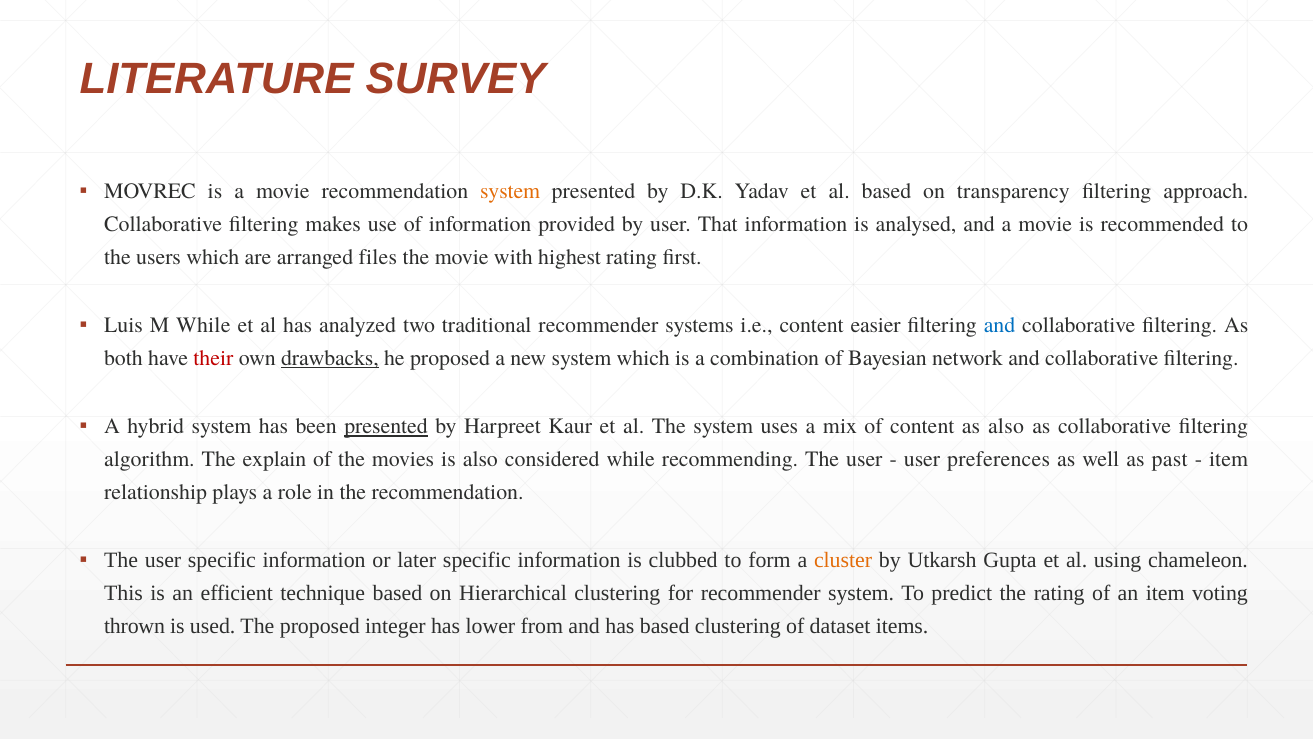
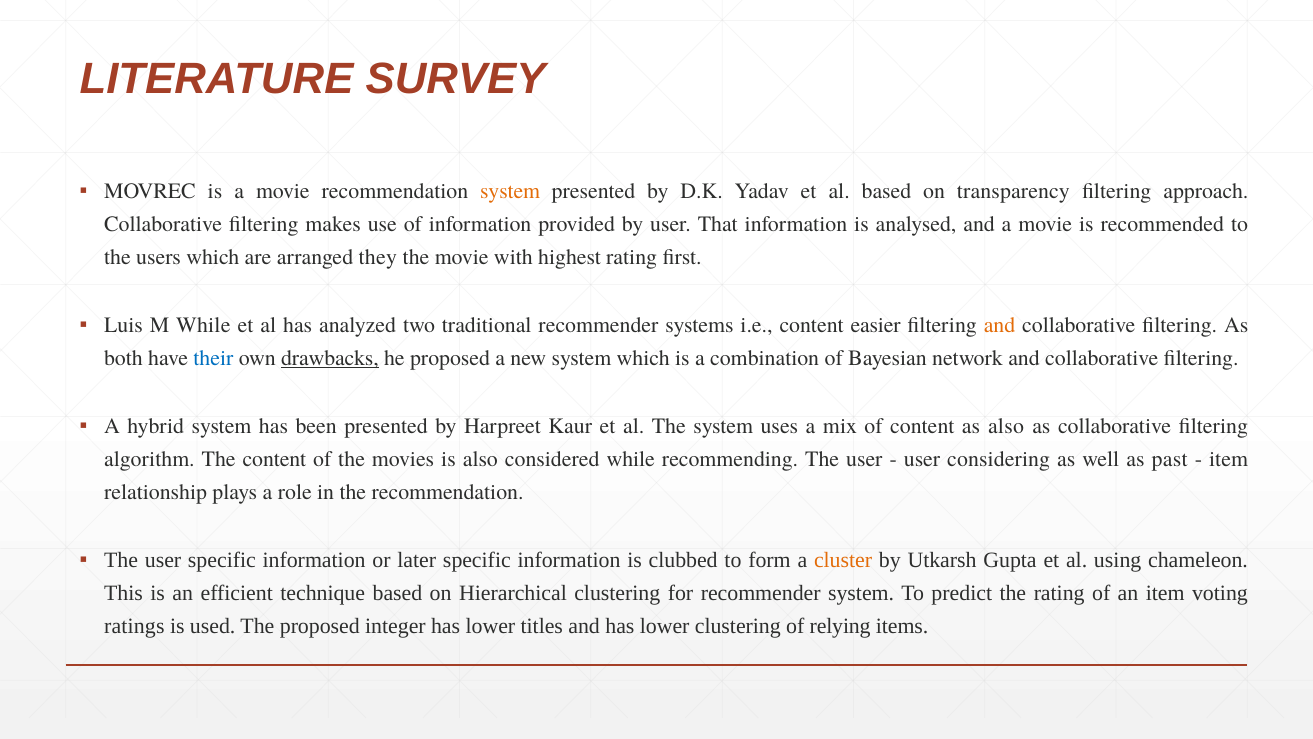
files: files -> they
and at (999, 325) colour: blue -> orange
their colour: red -> blue
presented at (386, 426) underline: present -> none
The explain: explain -> content
preferences: preferences -> considering
thrown: thrown -> ratings
from: from -> titles
and has based: based -> lower
dataset: dataset -> relying
